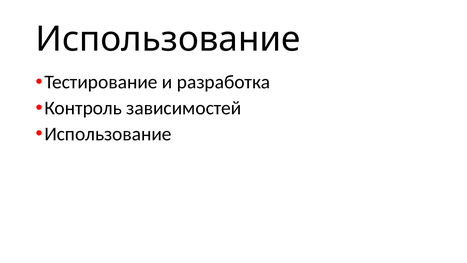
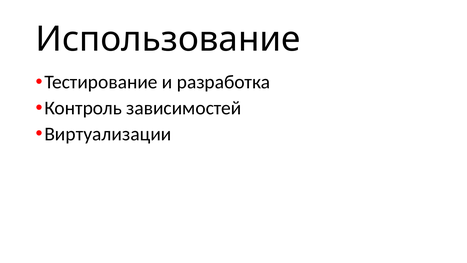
Использование at (108, 134): Использование -> Виртуализации
